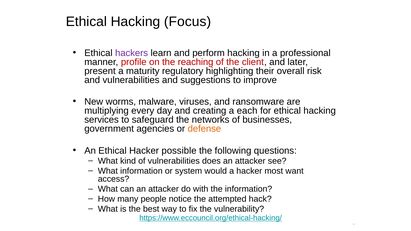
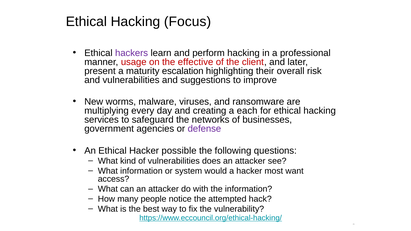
profile: profile -> usage
reaching: reaching -> effective
regulatory: regulatory -> escalation
defense colour: orange -> purple
